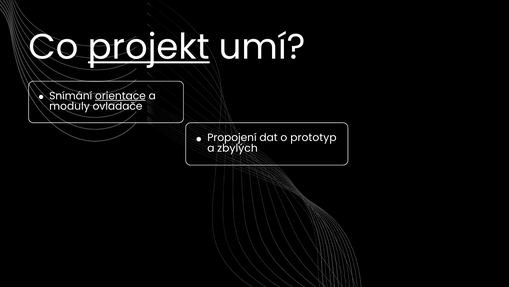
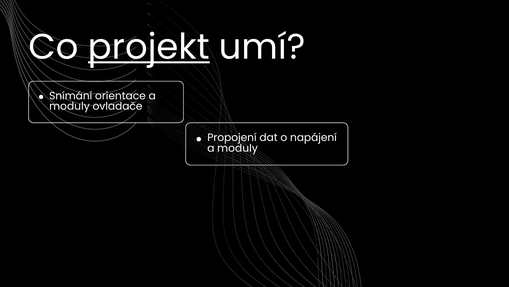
orientace underline: present -> none
prototyp: prototyp -> napájení
zbylých at (238, 148): zbylých -> moduly
